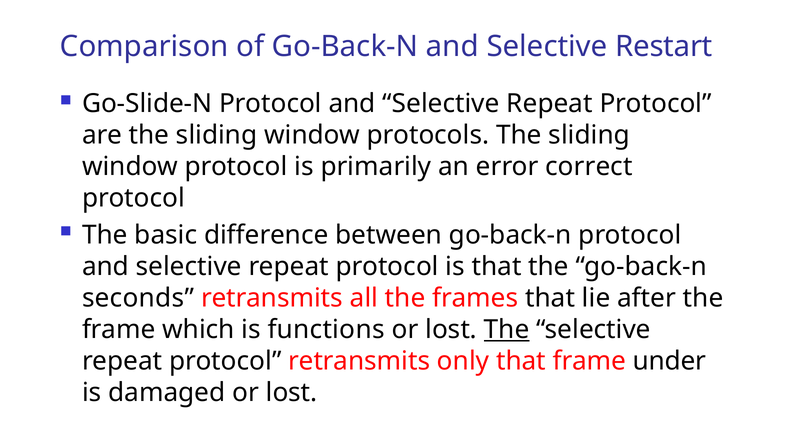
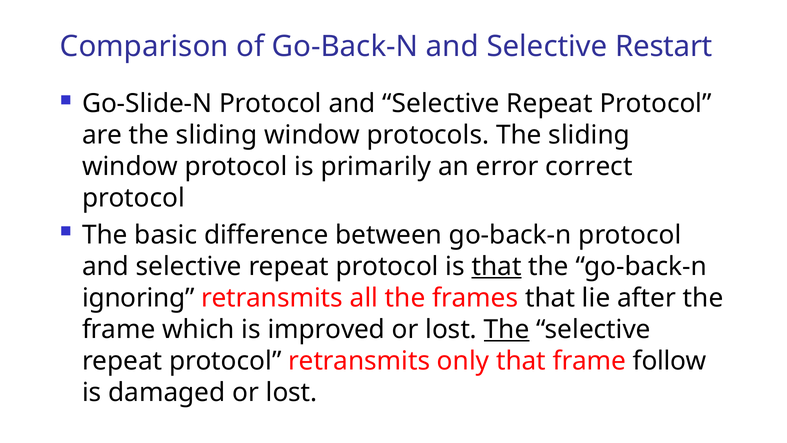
that at (497, 266) underline: none -> present
seconds: seconds -> ignoring
functions: functions -> improved
under: under -> follow
